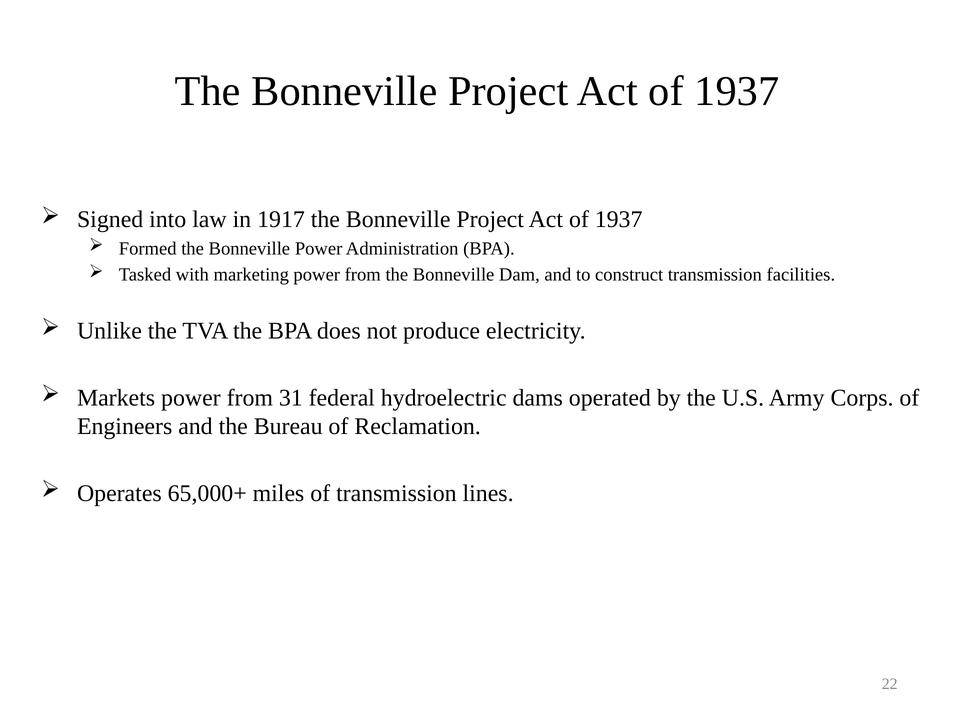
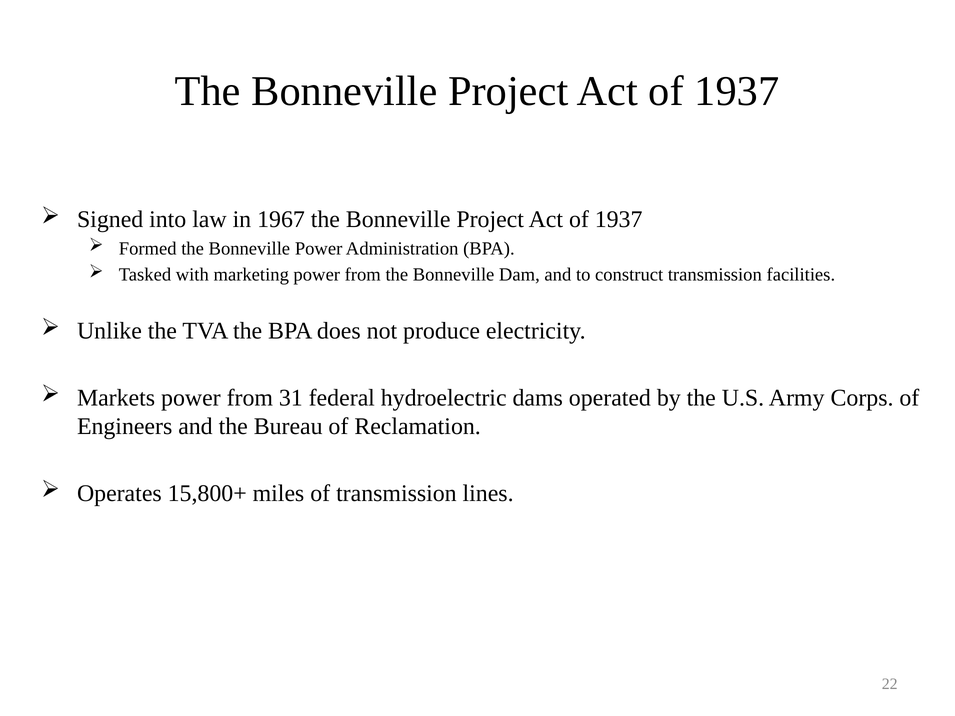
1917: 1917 -> 1967
65,000+: 65,000+ -> 15,800+
